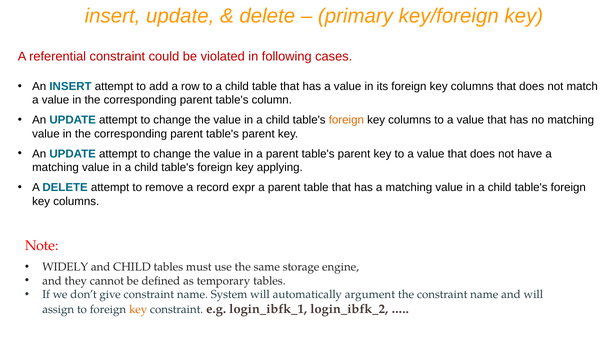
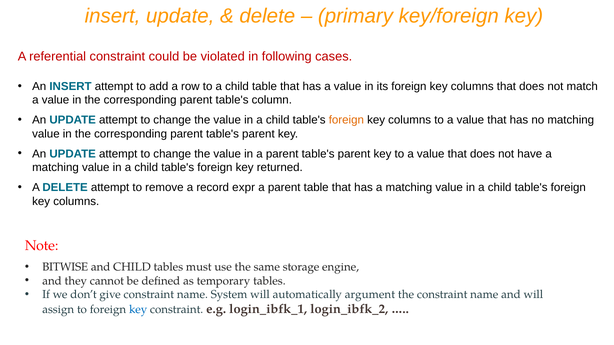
applying: applying -> returned
WIDELY: WIDELY -> BITWISE
key at (138, 310) colour: orange -> blue
